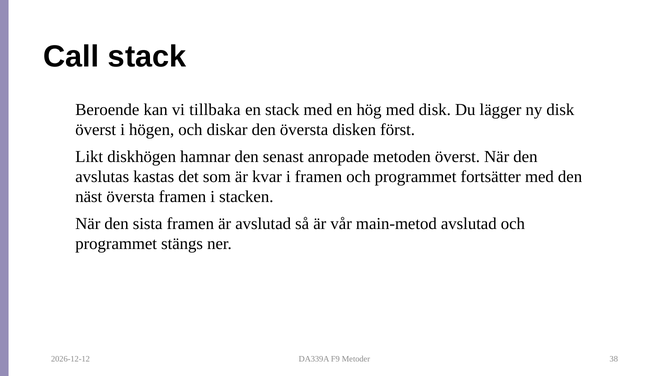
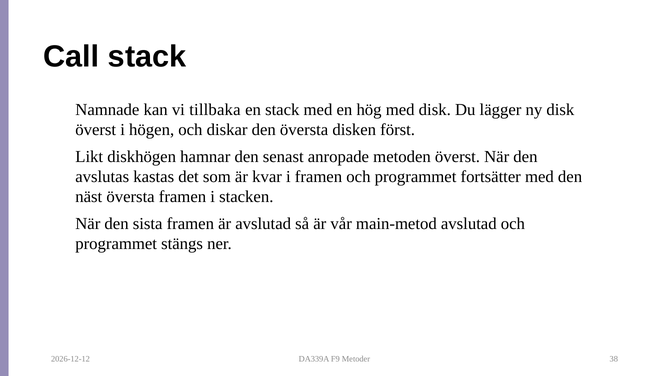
Beroende: Beroende -> Namnade
